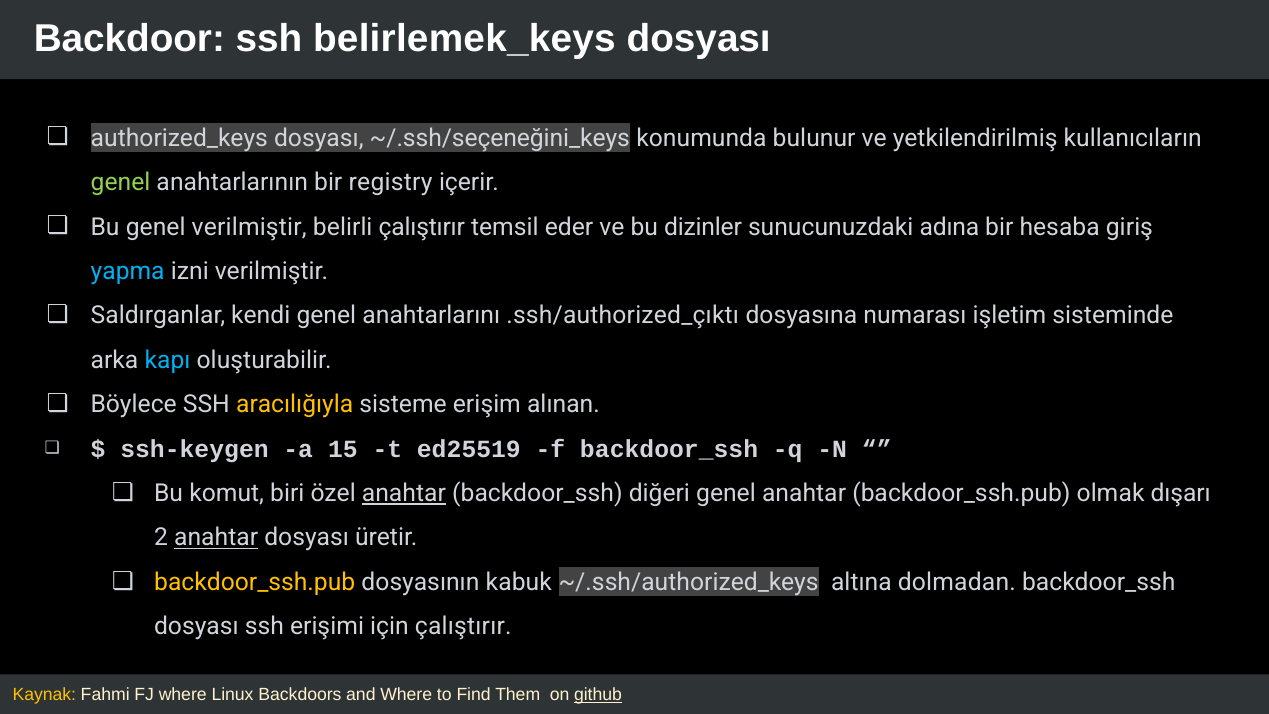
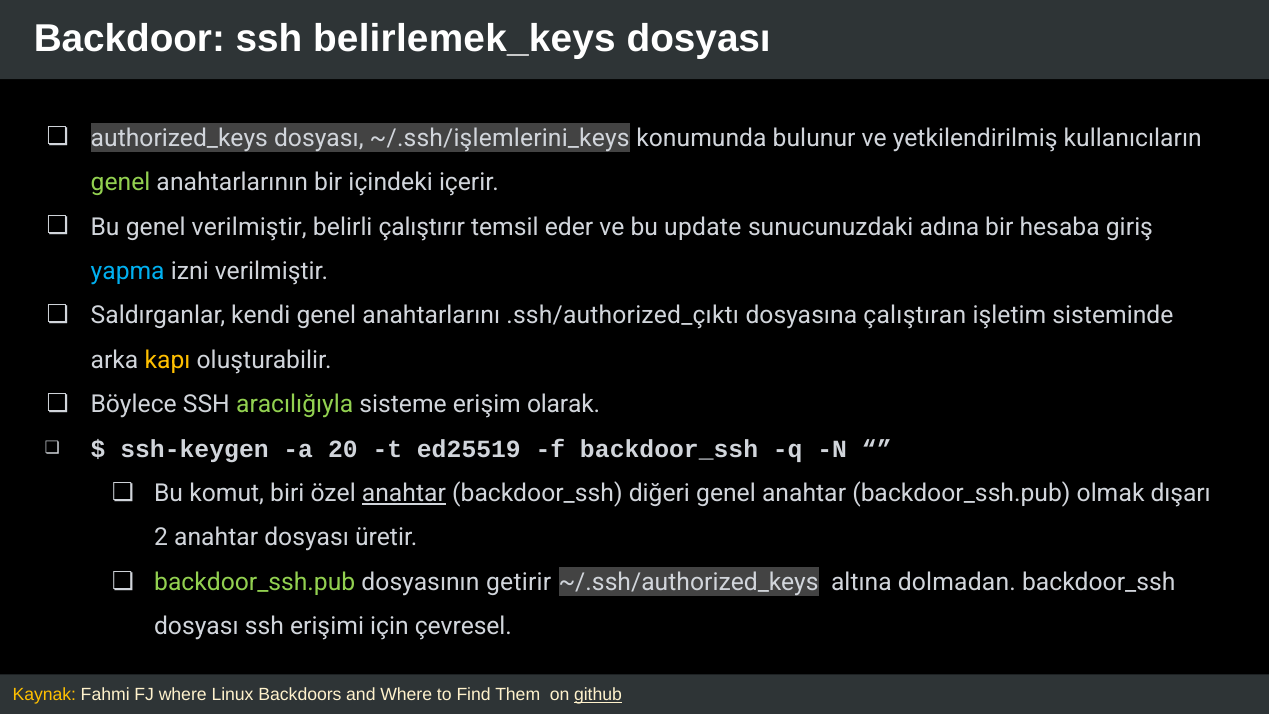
~/.ssh/seçeneğini_keys: ~/.ssh/seçeneğini_keys -> ~/.ssh/işlemlerini_keys
registry: registry -> içindeki
dizinler: dizinler -> update
numarası: numarası -> çalıştıran
kapı colour: light blue -> yellow
aracılığıyla colour: yellow -> light green
alınan: alınan -> olarak
15: 15 -> 20
anahtar at (216, 538) underline: present -> none
backdoor_ssh.pub at (255, 582) colour: yellow -> light green
kabuk: kabuk -> getirir
için çalıştırır: çalıştırır -> çevresel
